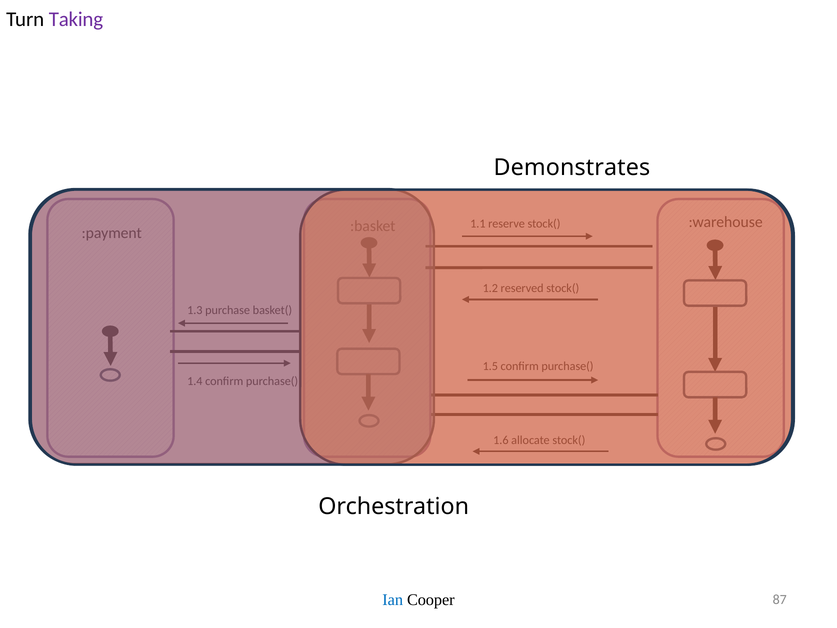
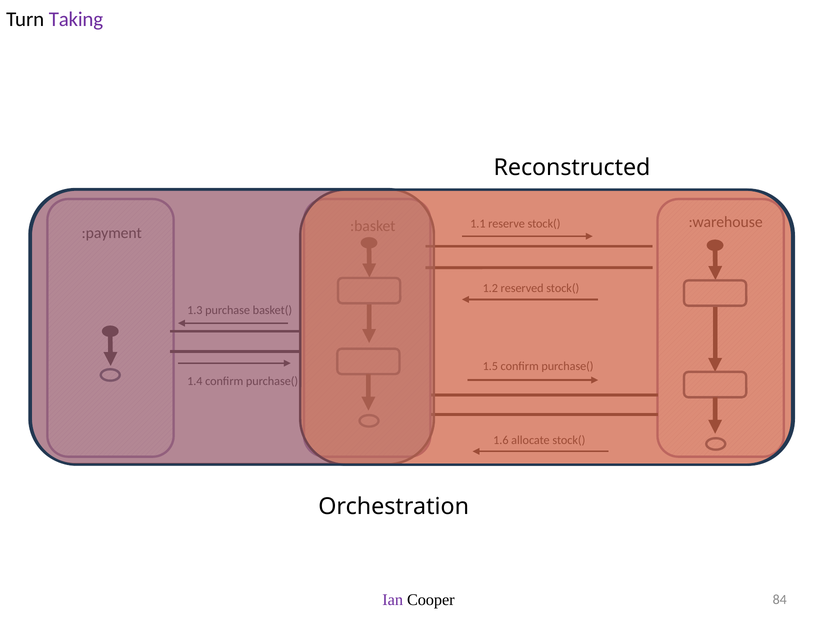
Demonstrates: Demonstrates -> Reconstructed
Ian colour: blue -> purple
87: 87 -> 84
